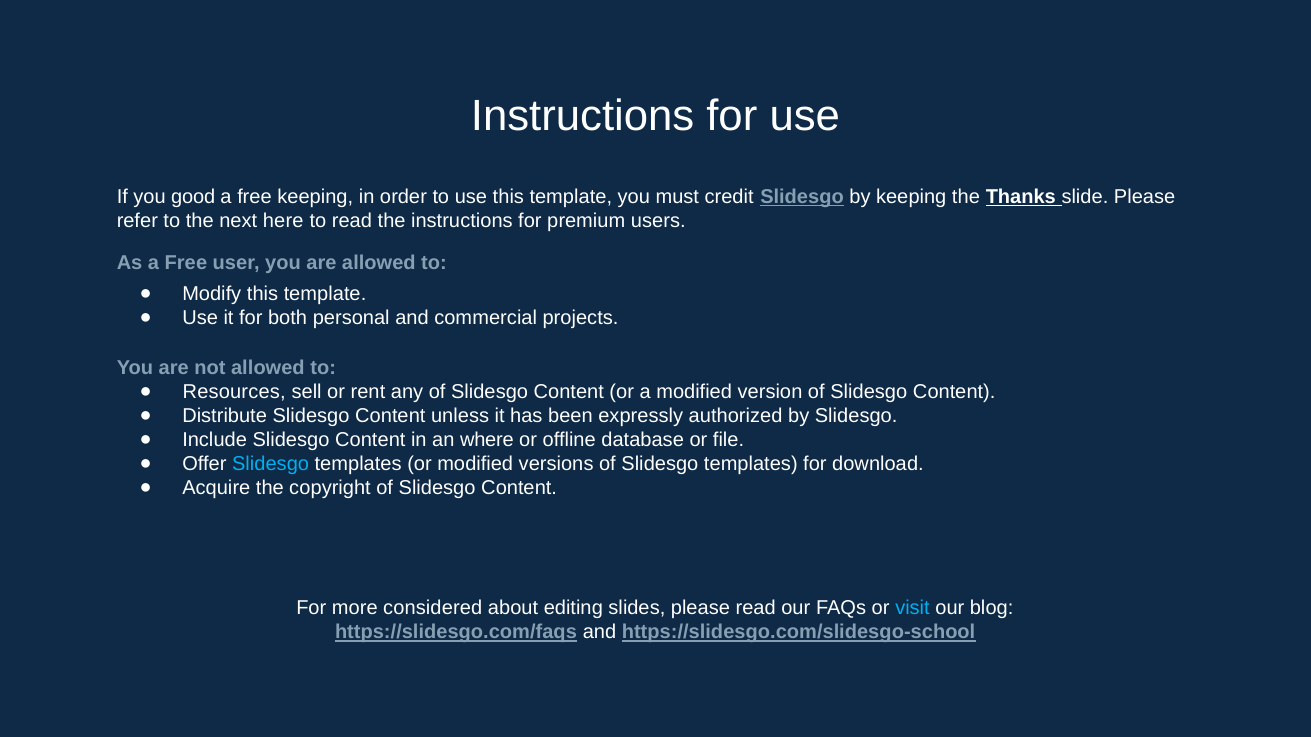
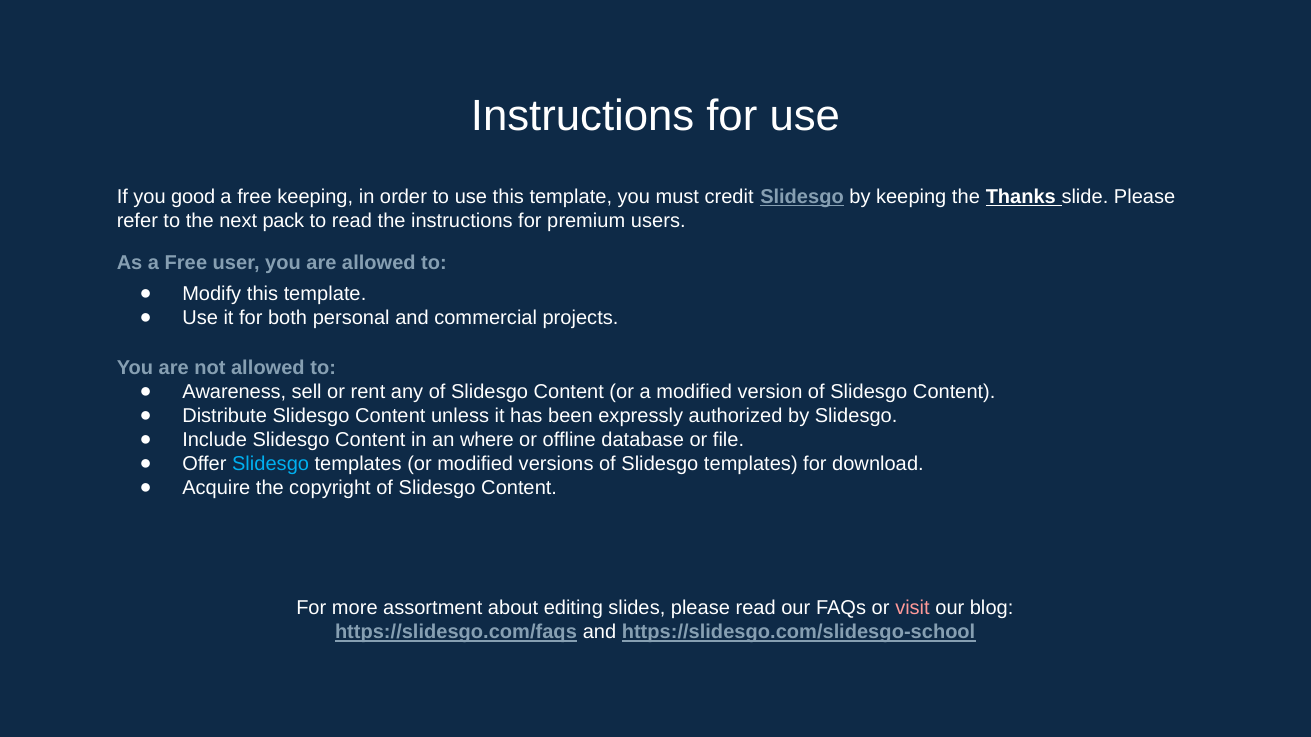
here: here -> pack
Resources: Resources -> Awareness
considered: considered -> assortment
visit colour: light blue -> pink
